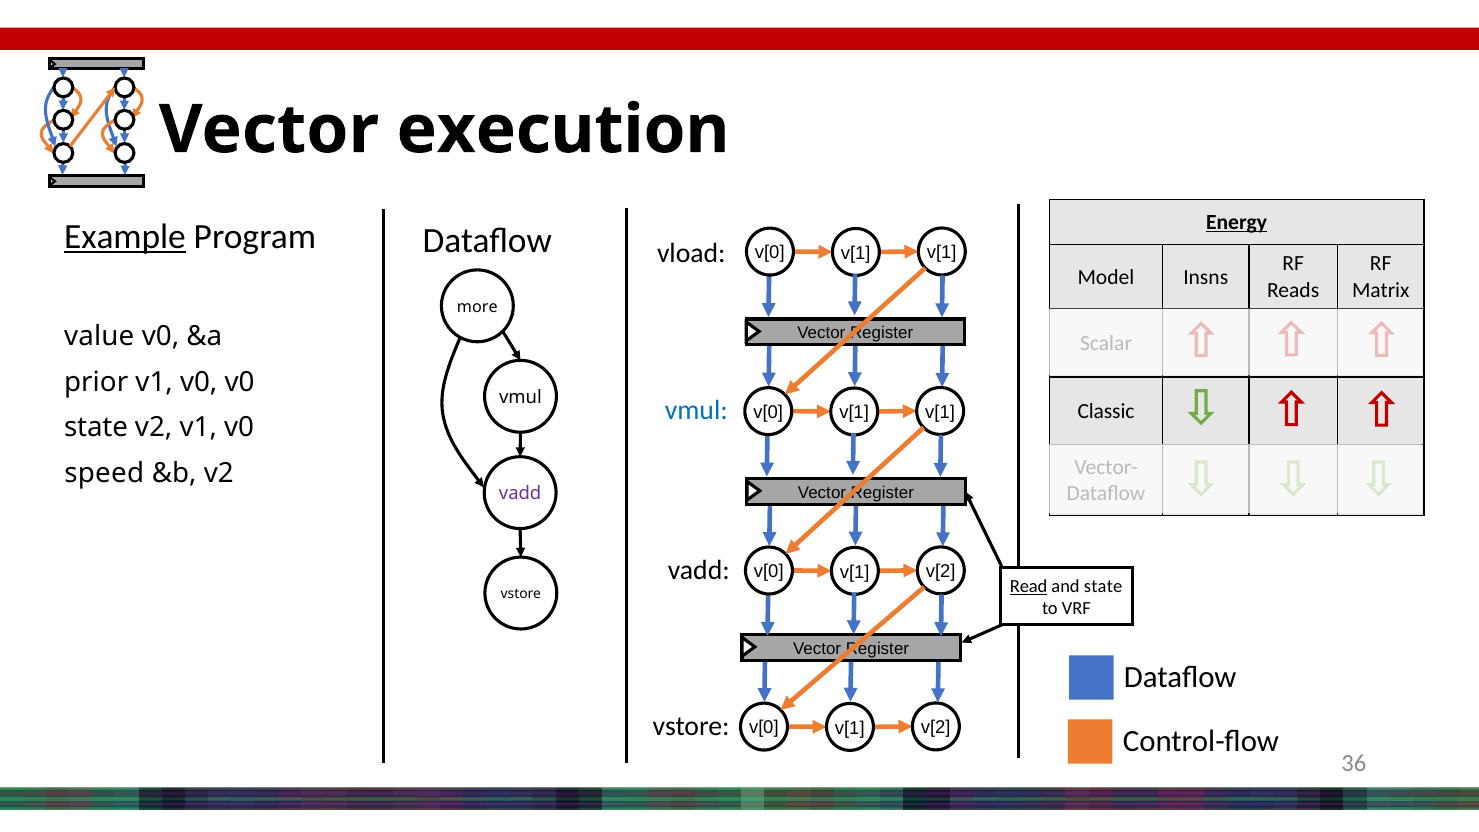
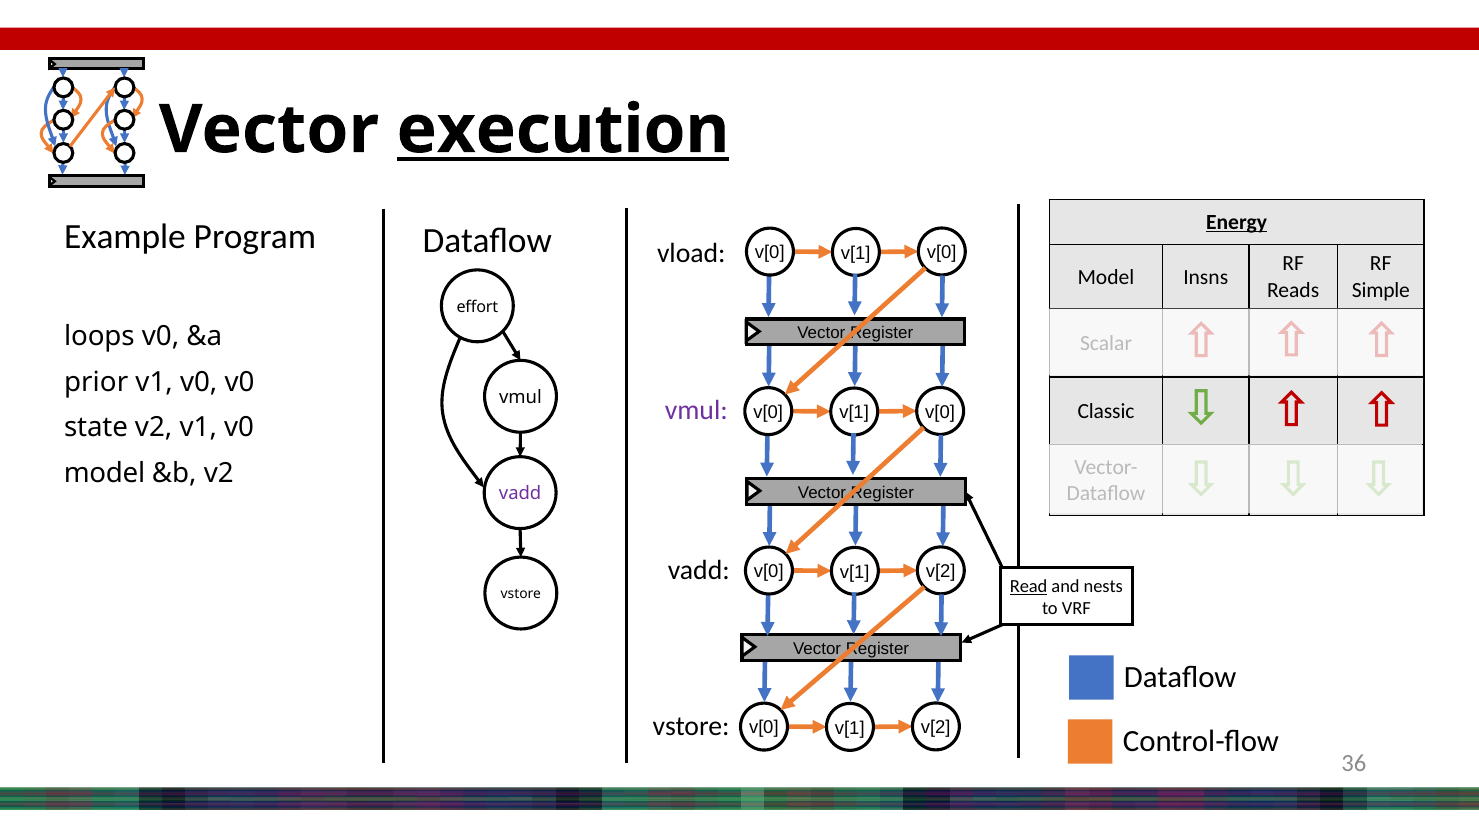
execution underline: none -> present
Example underline: present -> none
v[1 at (942, 253): v[1 -> v[0
Matrix: Matrix -> Simple
more: more -> effort
value: value -> loops
vmul at (696, 410) colour: blue -> purple
v[1 at (940, 412): v[1 -> v[0
speed at (104, 473): speed -> model
and state: state -> nests
